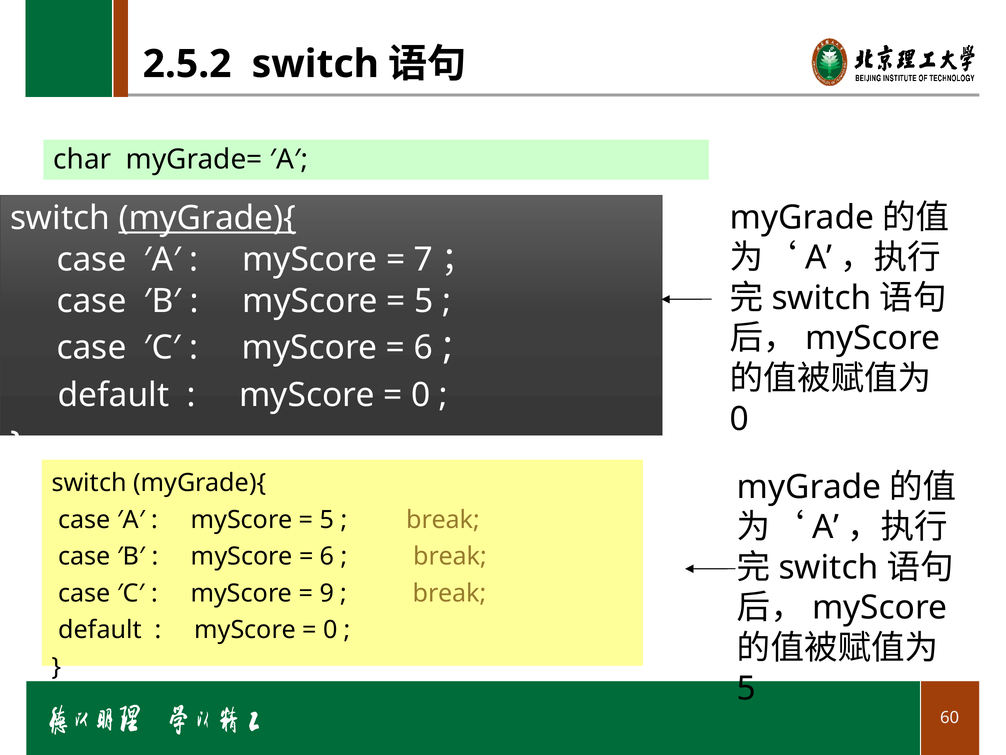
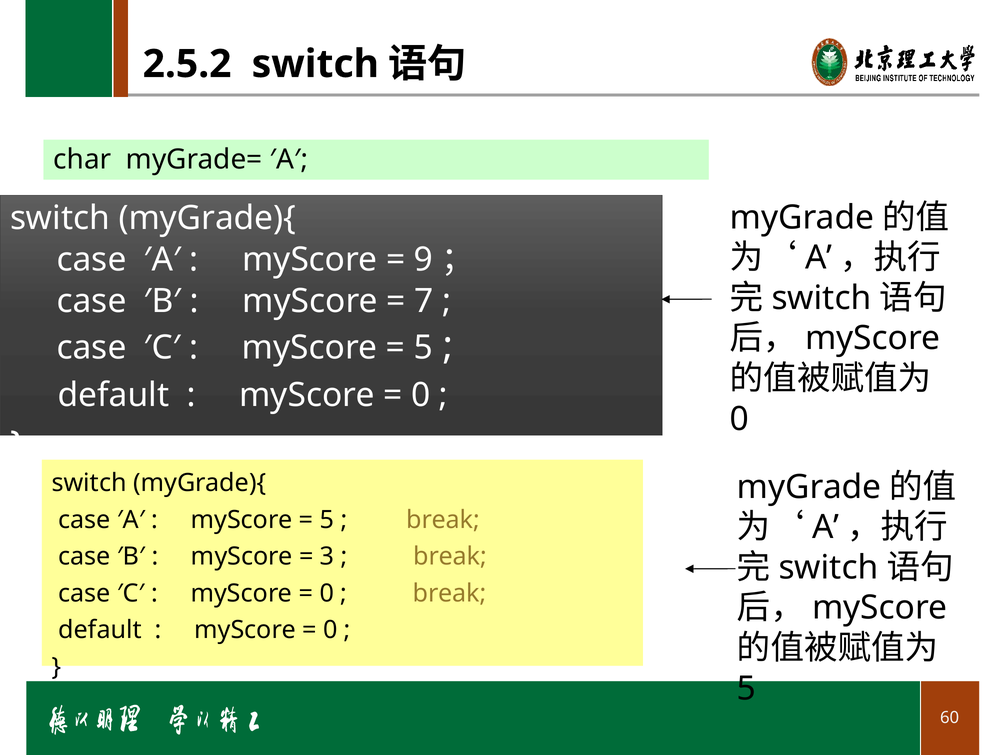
myGrade){ at (207, 218) underline: present -> none
7: 7 -> 9
5 at (424, 301): 5 -> 7
6 at (423, 347): 6 -> 5
6 at (327, 556): 6 -> 3
9 at (327, 593): 9 -> 0
